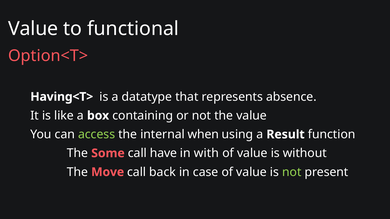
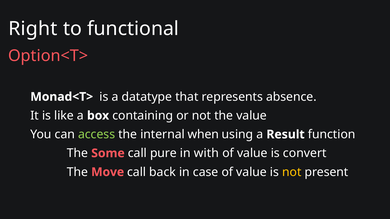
Value at (33, 29): Value -> Right
Having<T>: Having<T> -> Monad<T>
have: have -> pure
without: without -> convert
not at (292, 172) colour: light green -> yellow
